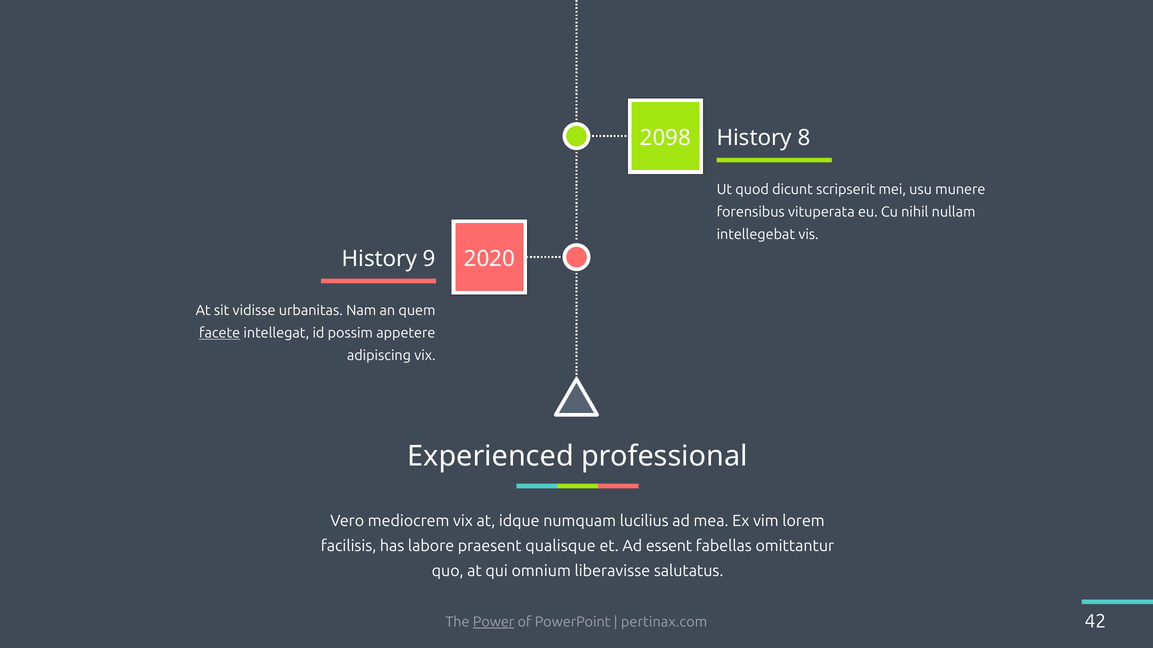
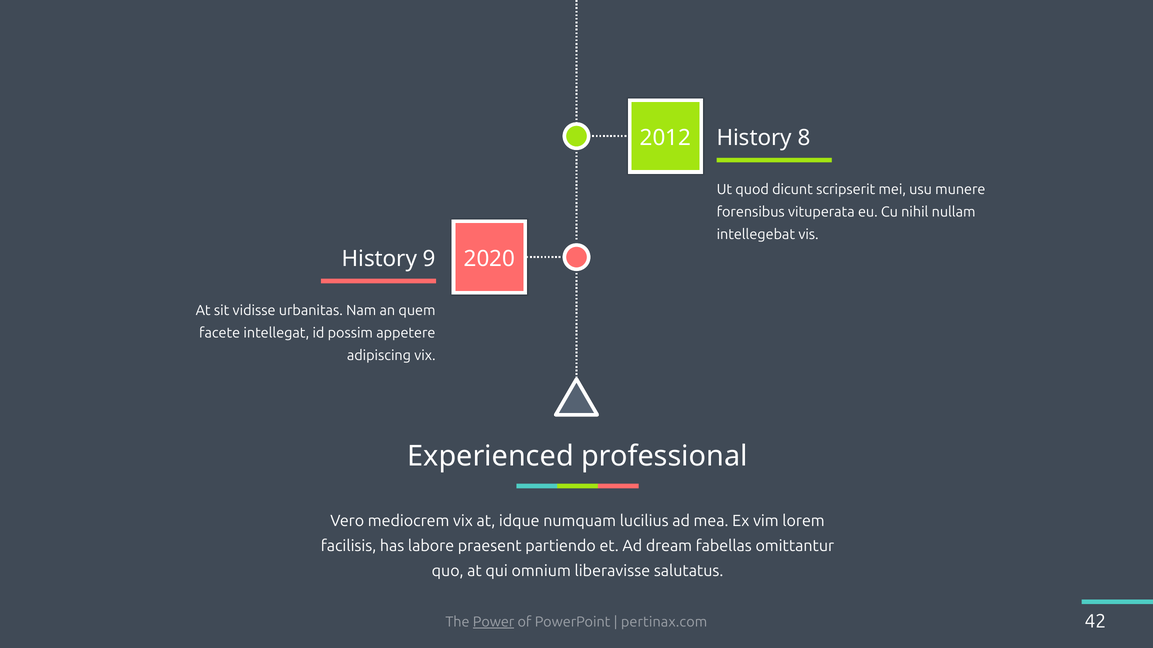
2098: 2098 -> 2012
facete underline: present -> none
qualisque: qualisque -> partiendo
essent: essent -> dream
